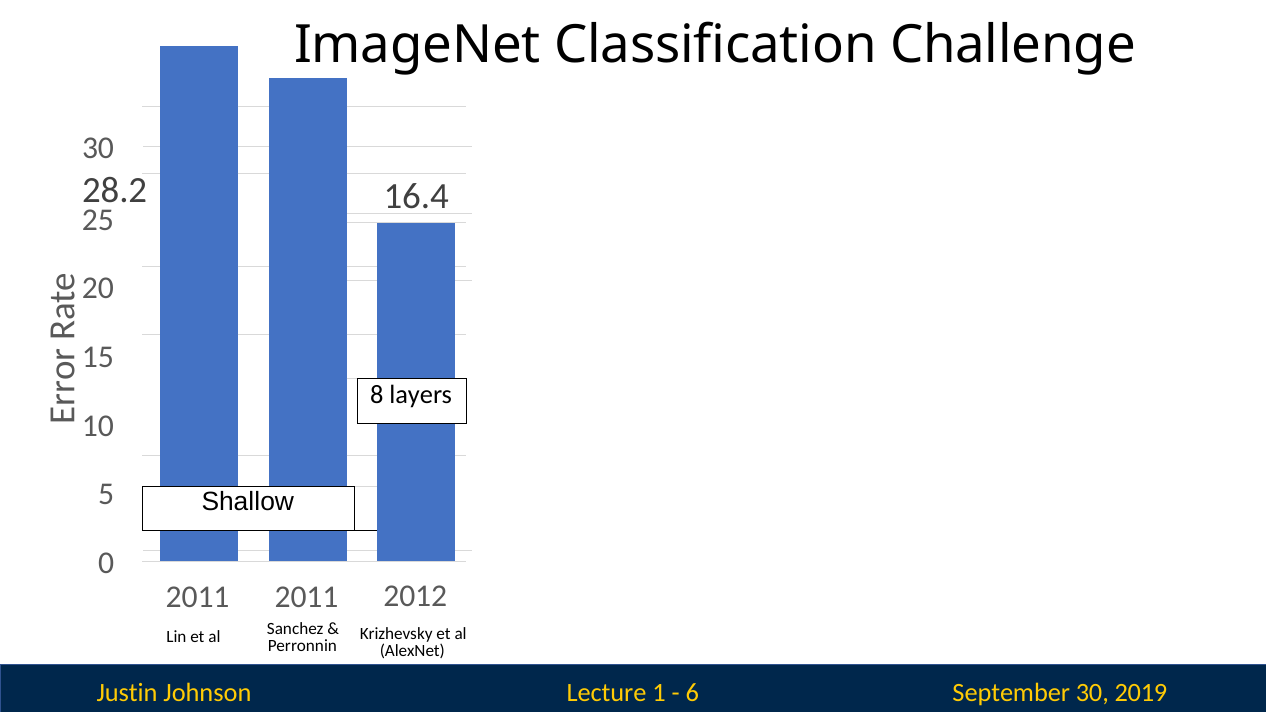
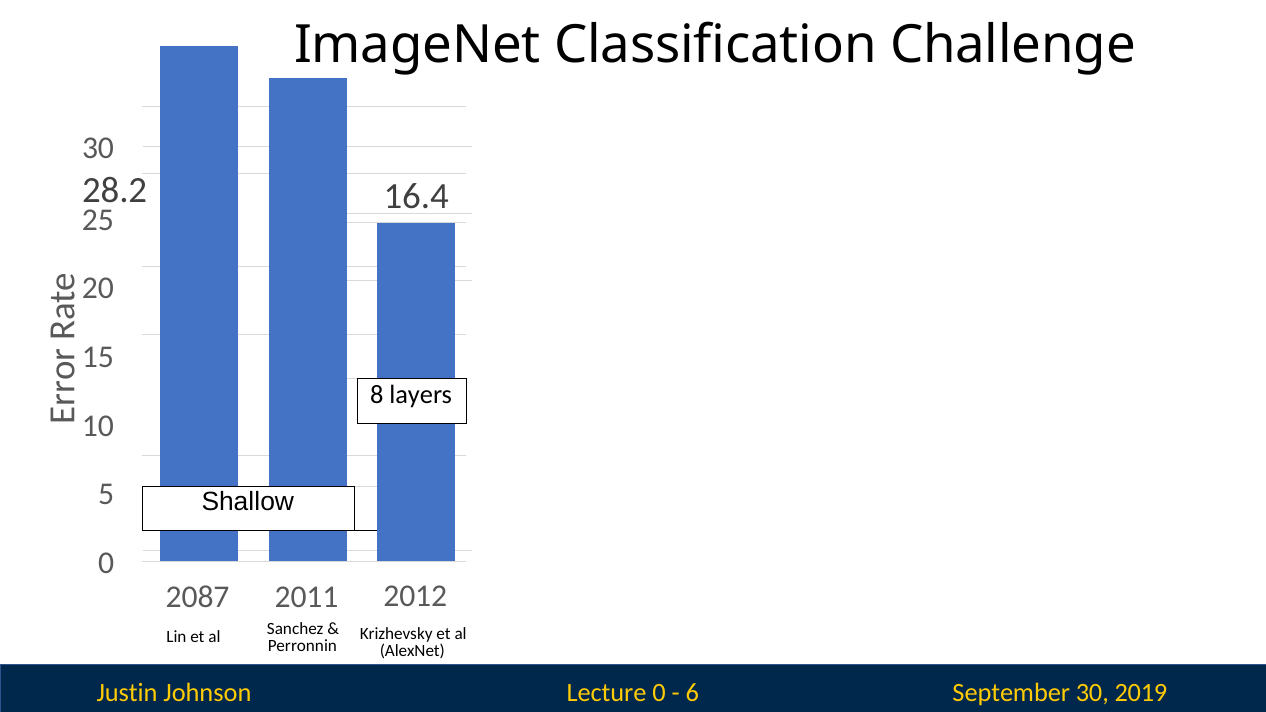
2011 at (198, 597): 2011 -> 2087
Lecture 1: 1 -> 0
